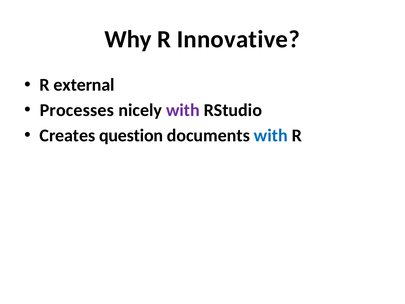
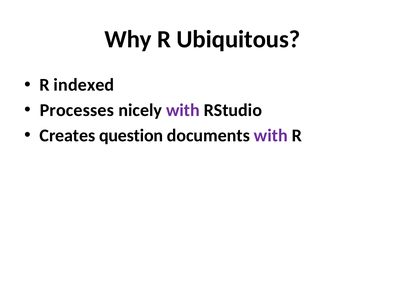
Innovative: Innovative -> Ubiquitous
external: external -> indexed
with at (271, 135) colour: blue -> purple
